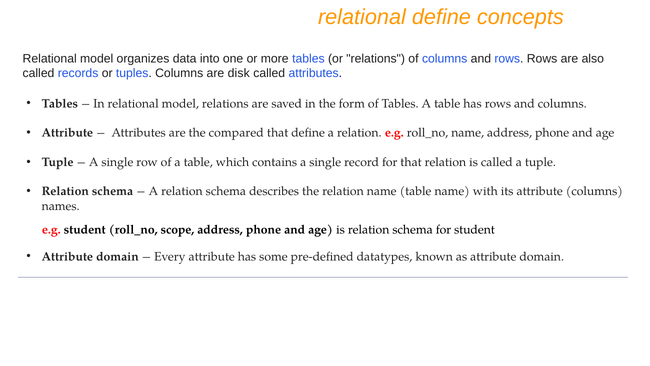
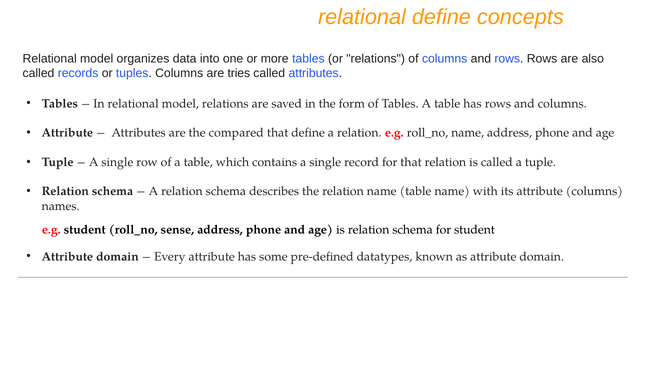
disk: disk -> tries
scope: scope -> sense
